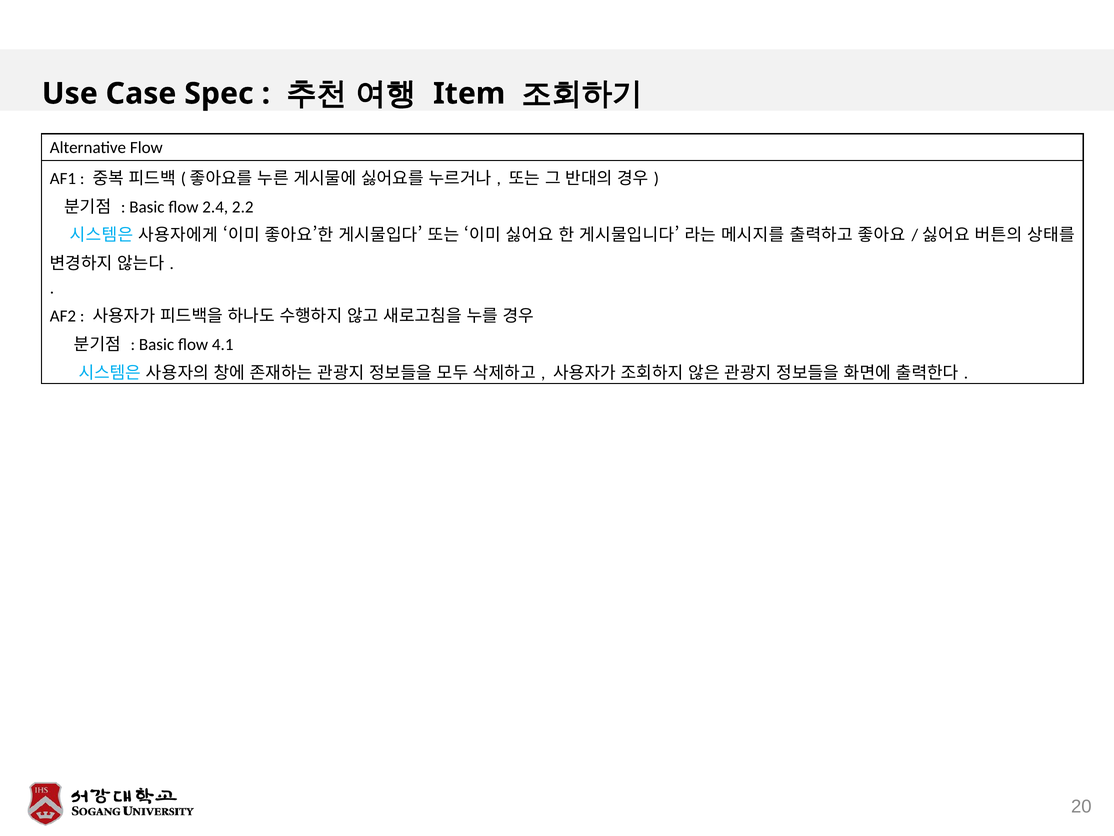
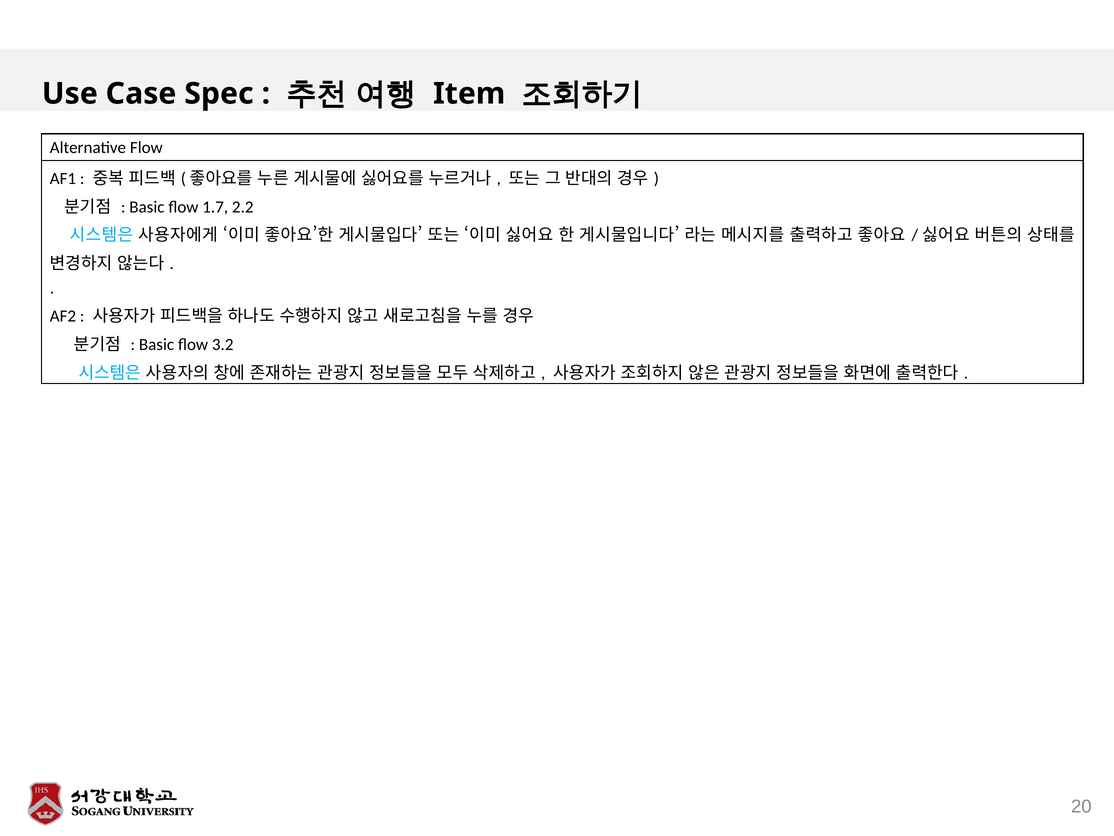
2.4: 2.4 -> 1.7
4.1: 4.1 -> 3.2
